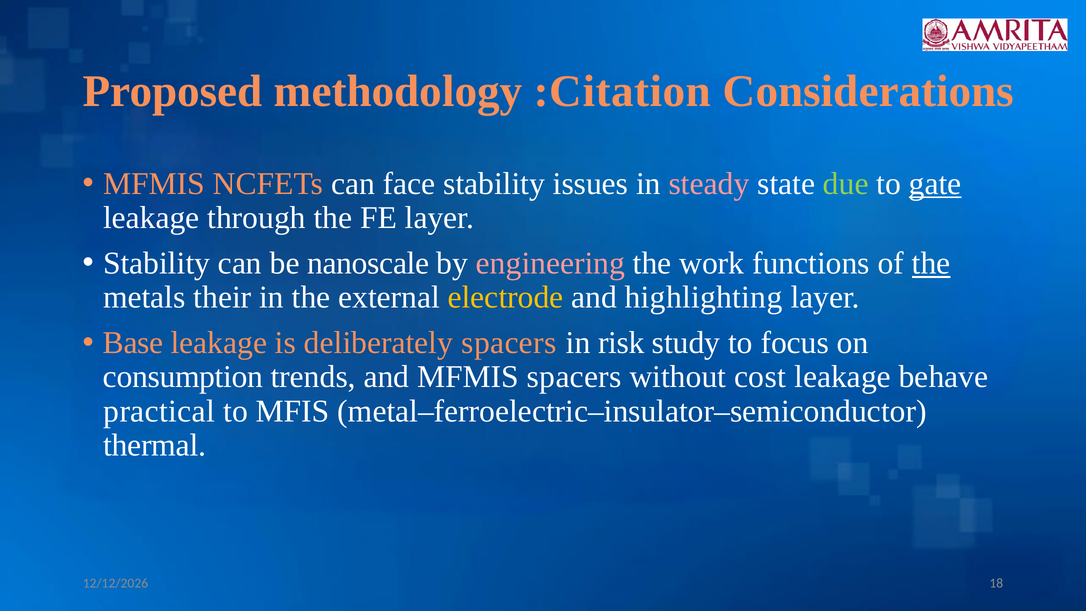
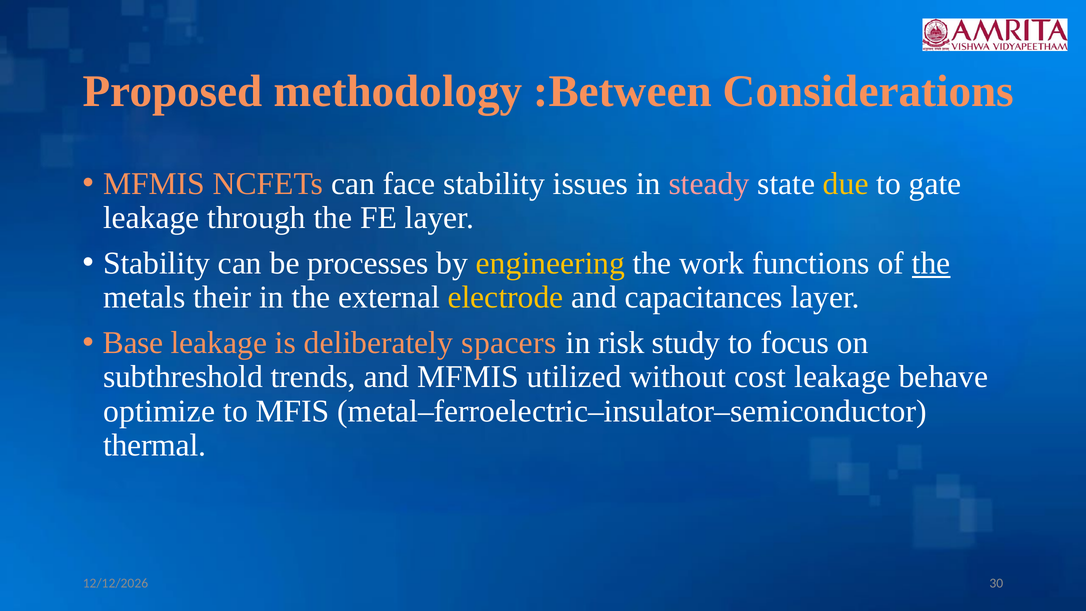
:Citation: :Citation -> :Between
due colour: light green -> yellow
gate underline: present -> none
nanoscale: nanoscale -> processes
engineering colour: pink -> yellow
highlighting: highlighting -> capacitances
consumption: consumption -> subthreshold
MFMIS spacers: spacers -> utilized
practical: practical -> optimize
18: 18 -> 30
